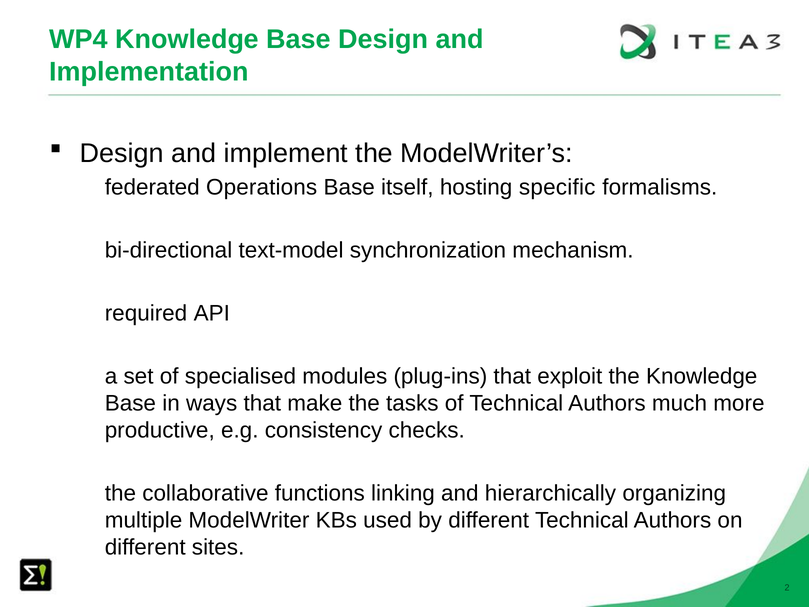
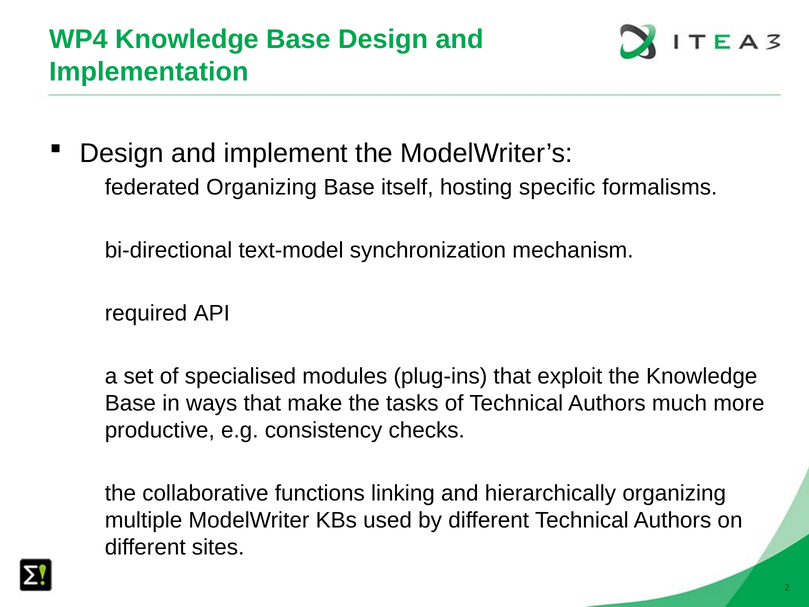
federated Operations: Operations -> Organizing
